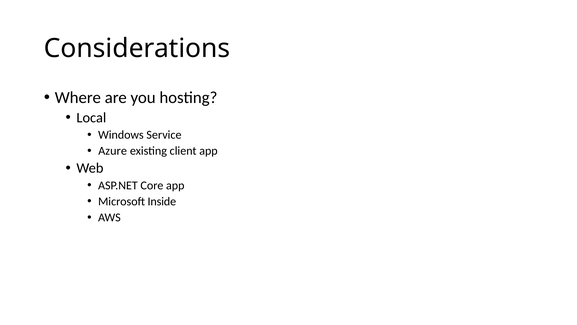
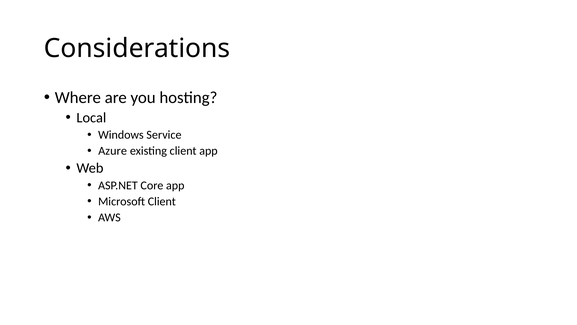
Microsoft Inside: Inside -> Client
